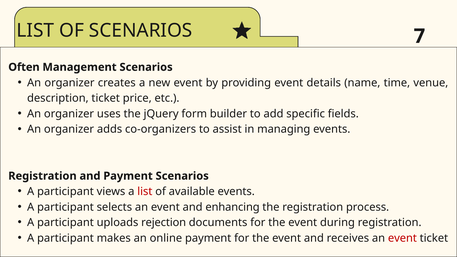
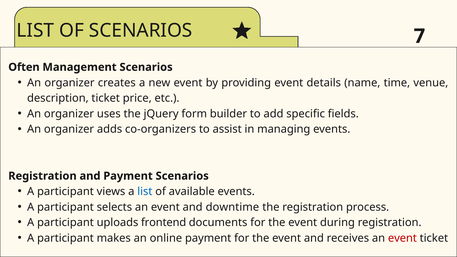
list at (145, 192) colour: red -> blue
enhancing: enhancing -> downtime
rejection: rejection -> frontend
